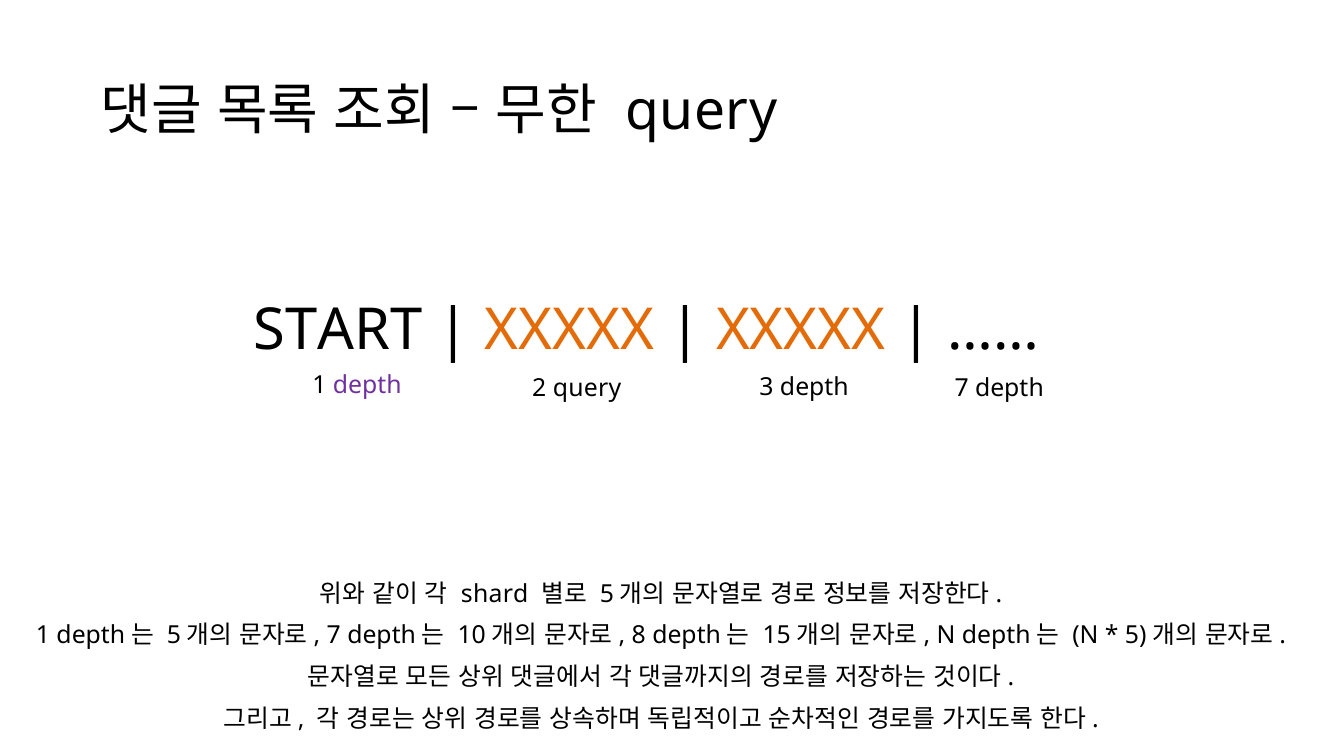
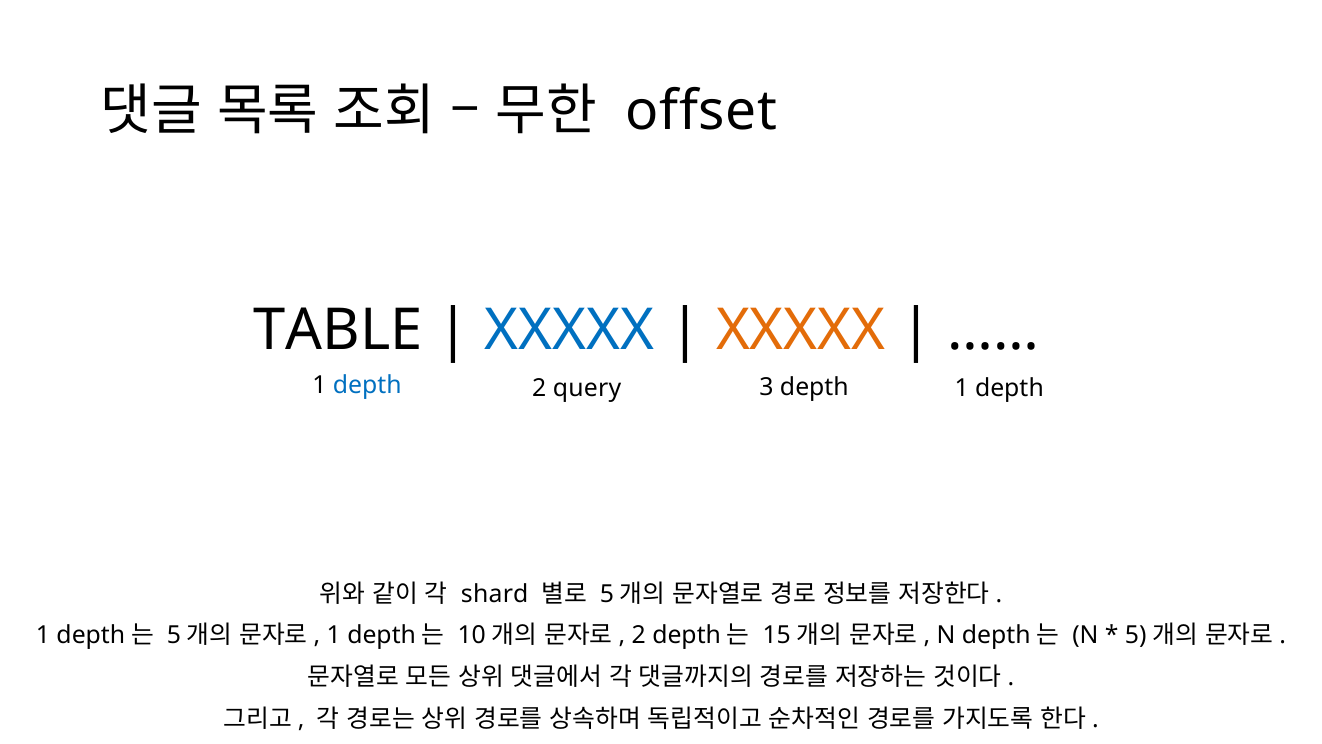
query at (701, 111): query -> offset
START: START -> TABLE
XXXXX at (569, 330) colour: orange -> blue
depth at (367, 385) colour: purple -> blue
depth 7: 7 -> 1
7 at (334, 635): 7 -> 1
8 at (639, 635): 8 -> 2
